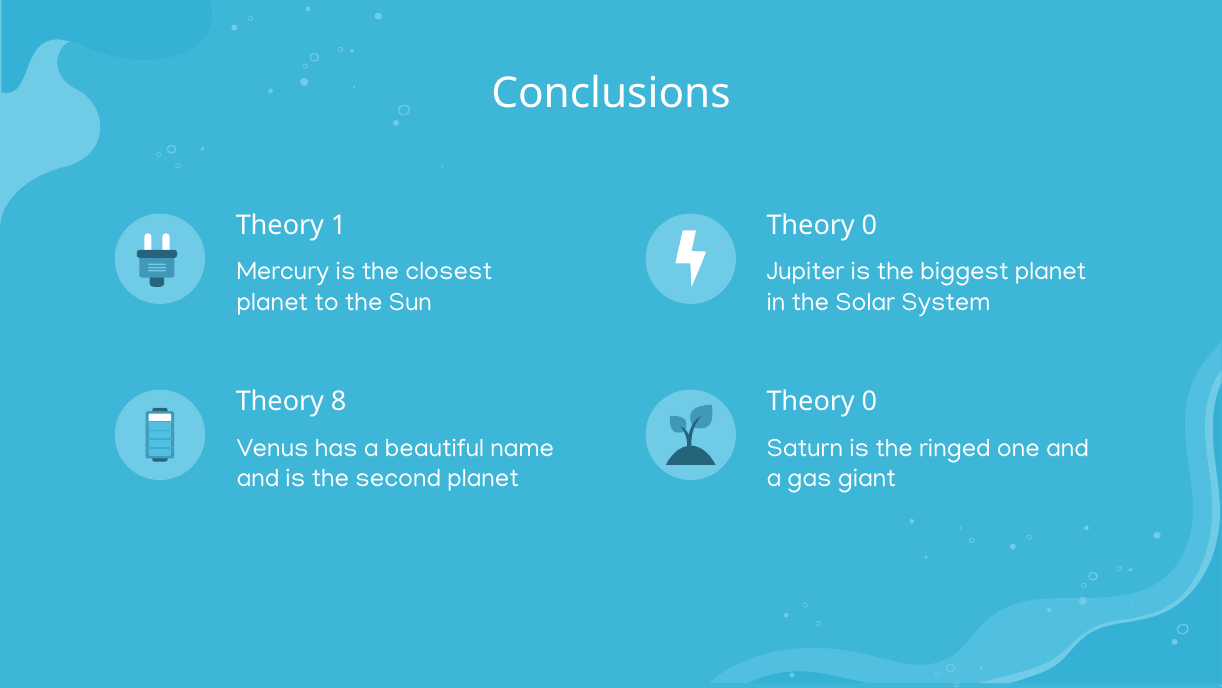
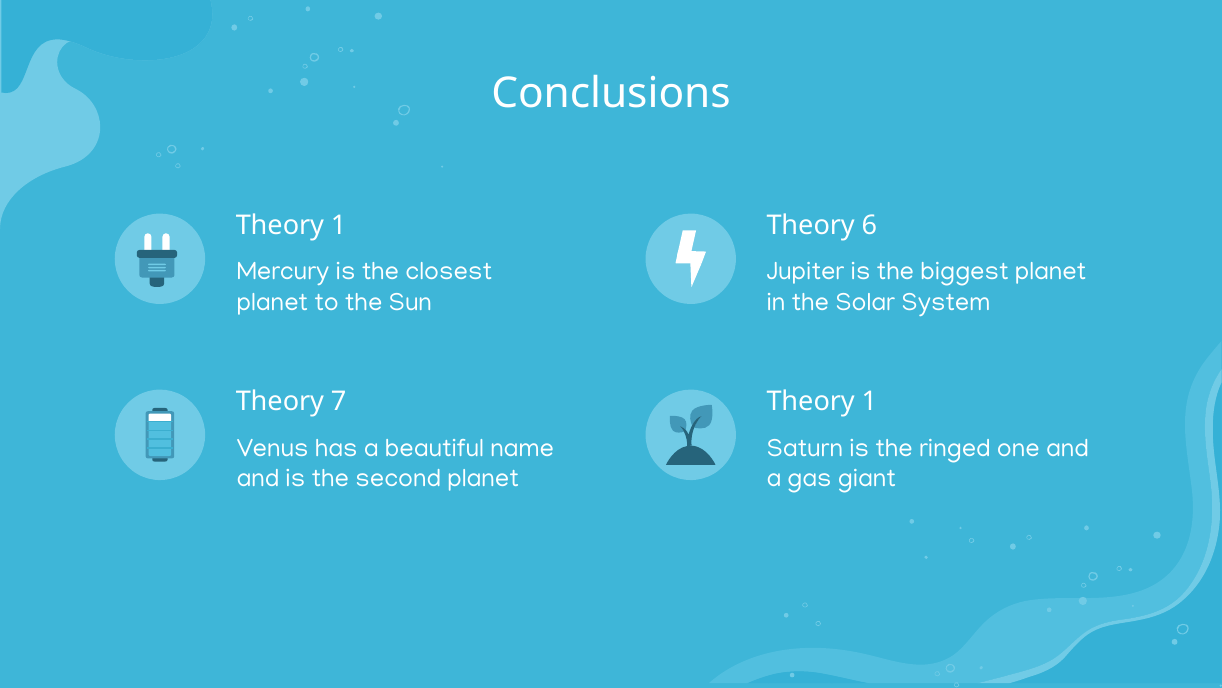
0 at (869, 225): 0 -> 6
8: 8 -> 7
0 at (869, 402): 0 -> 1
